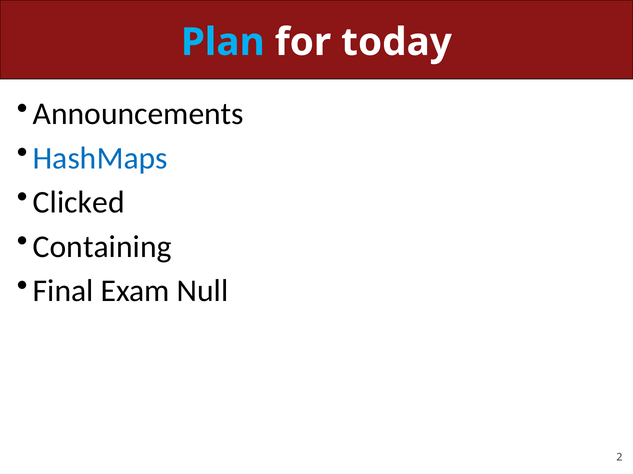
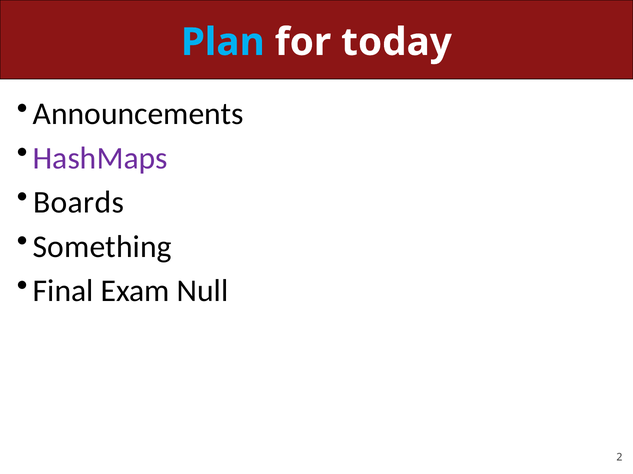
HashMaps colour: blue -> purple
Clicked: Clicked -> Boards
Containing: Containing -> Something
